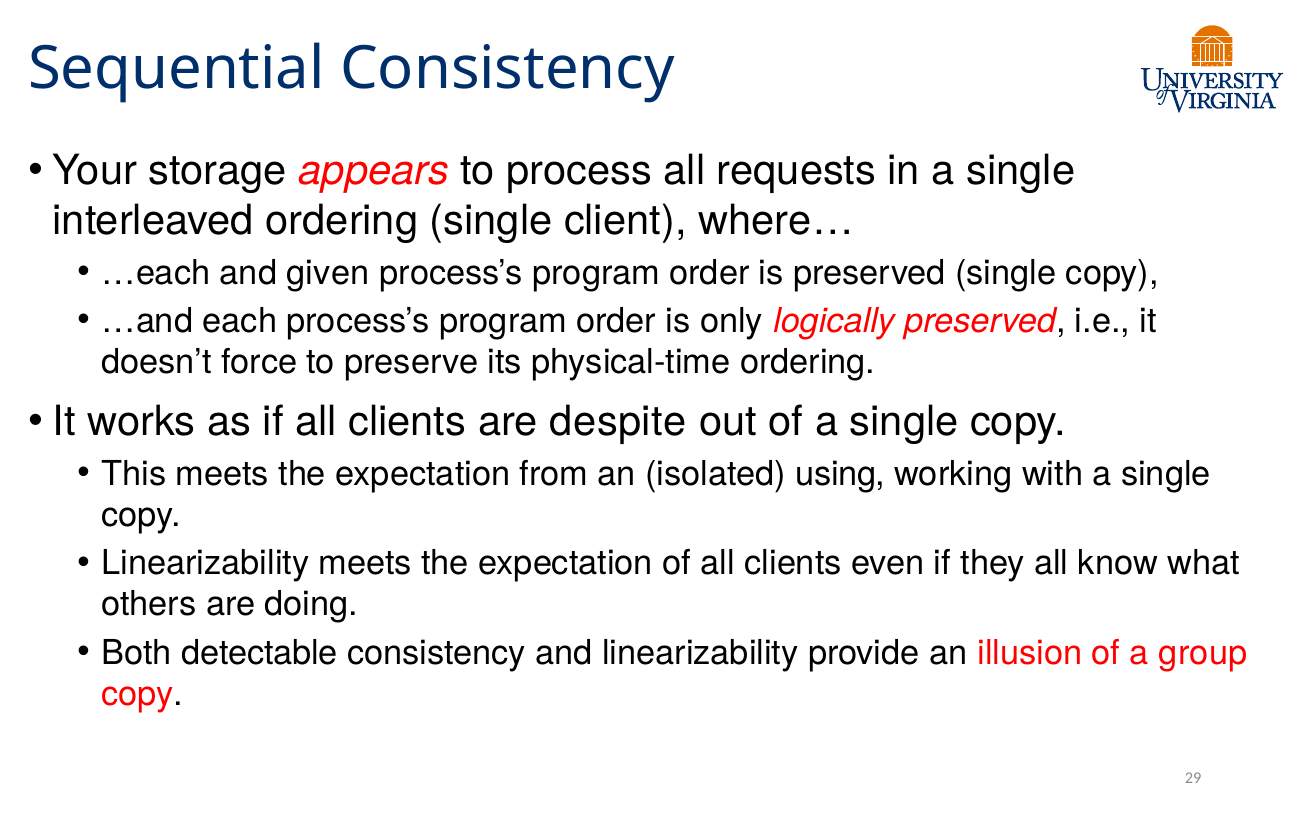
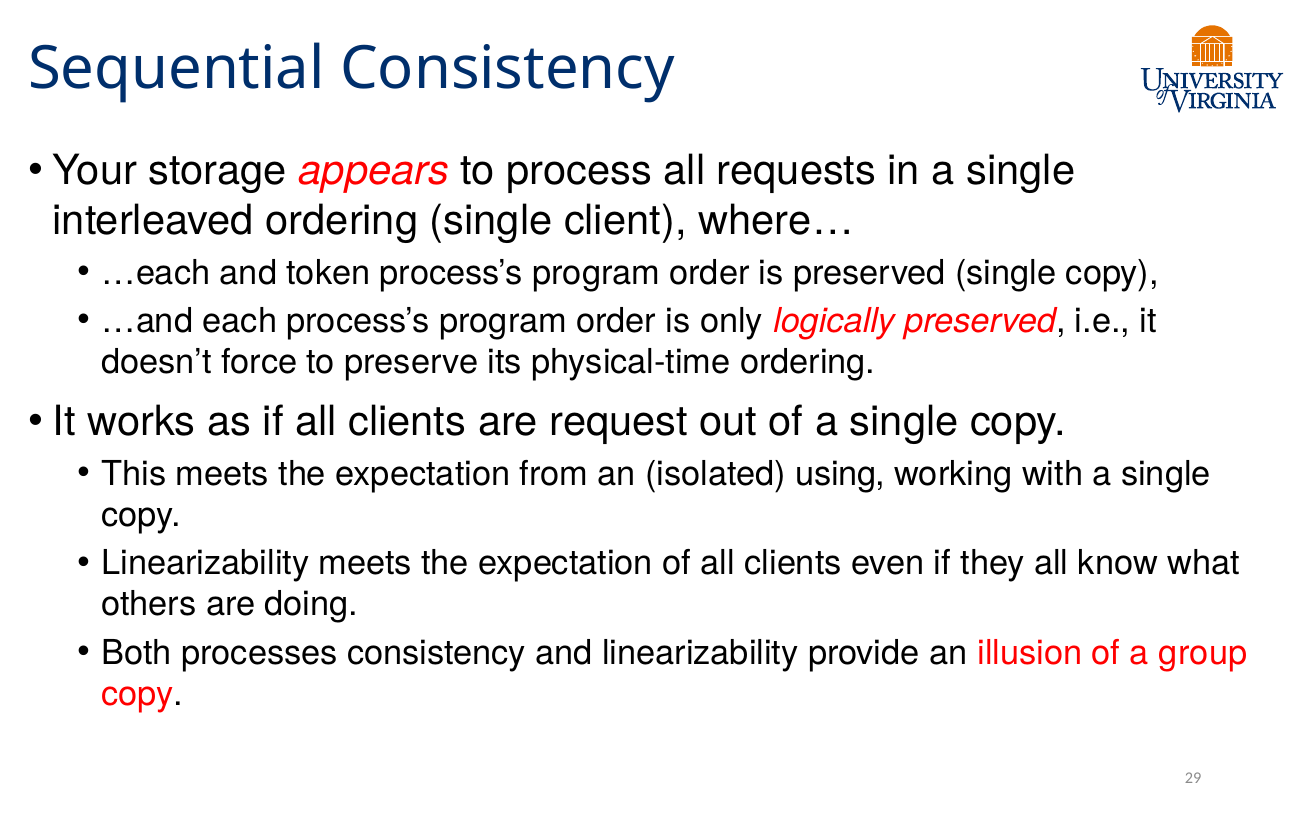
given: given -> token
despite: despite -> request
detectable: detectable -> processes
